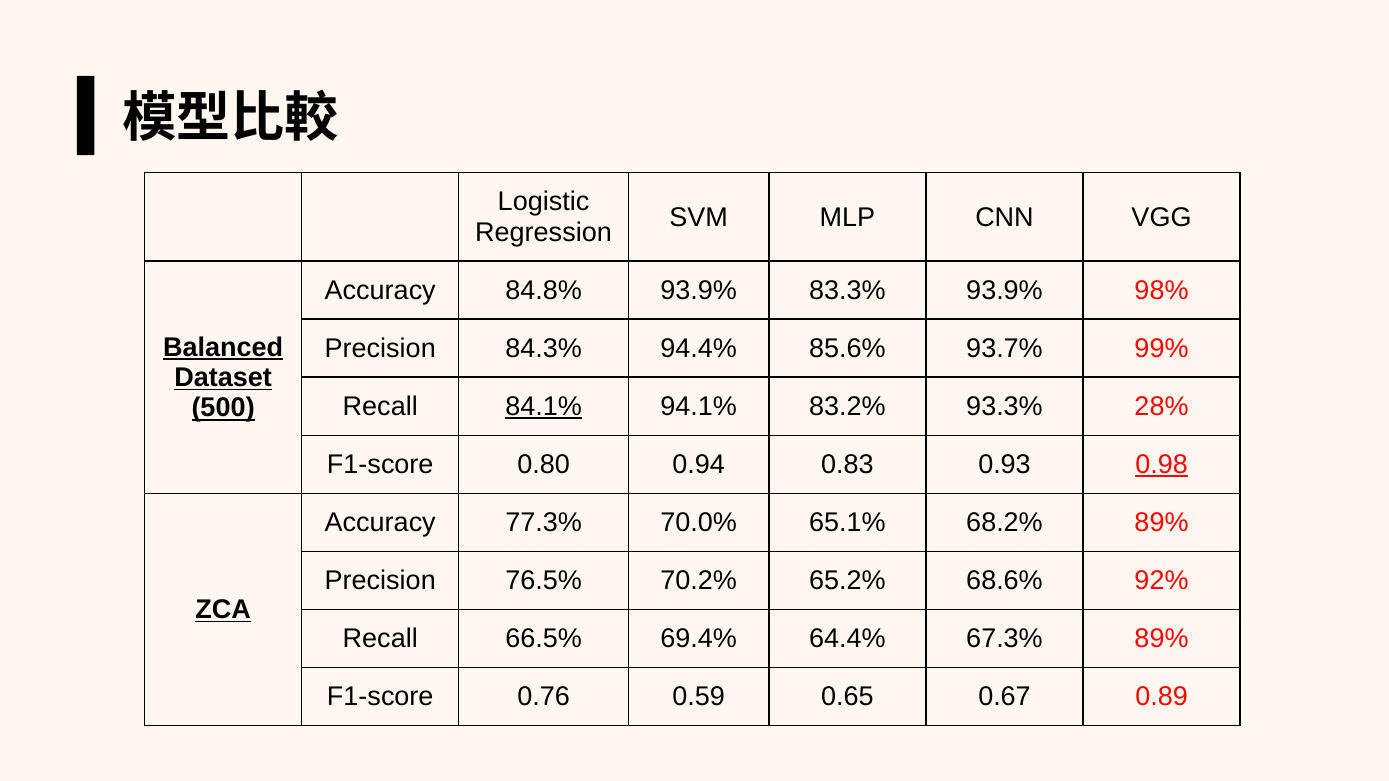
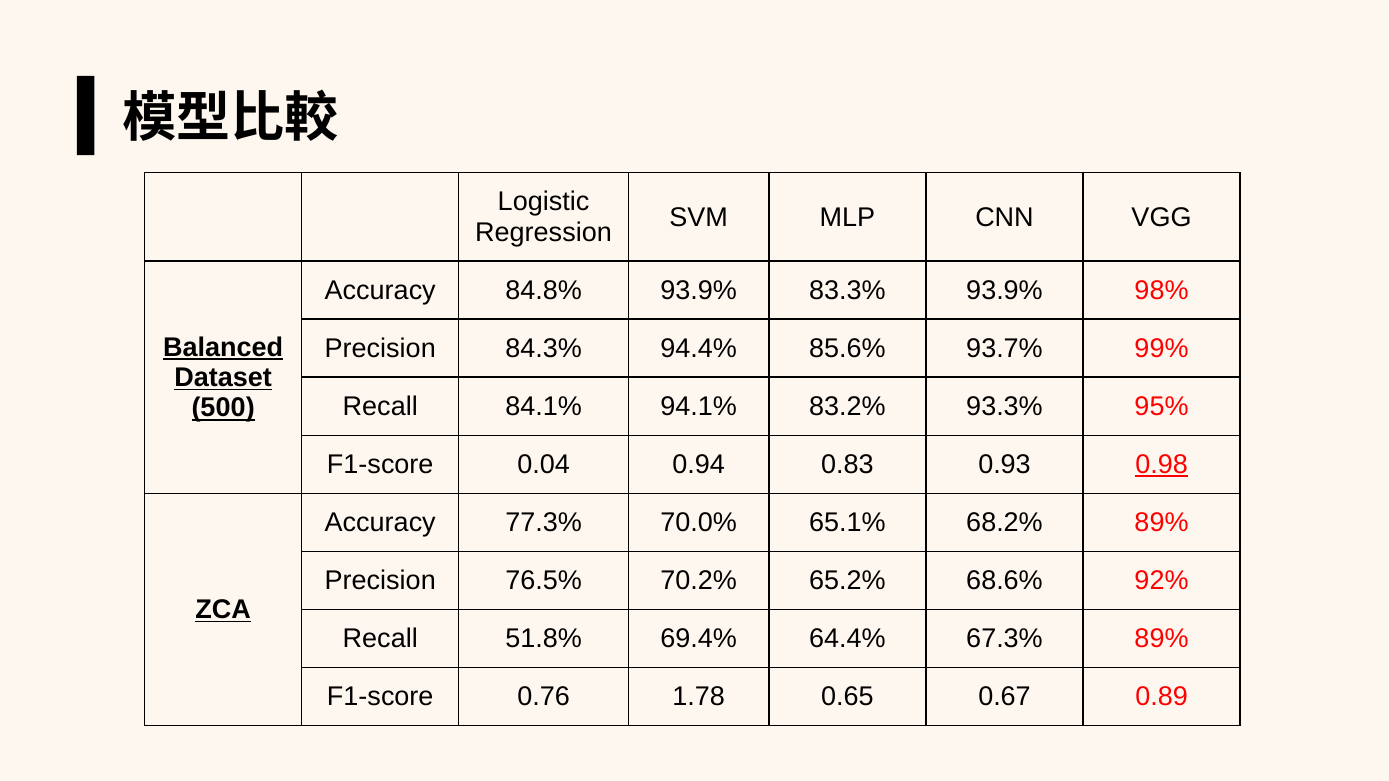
84.1% underline: present -> none
28%: 28% -> 95%
0.80: 0.80 -> 0.04
66.5%: 66.5% -> 51.8%
0.59: 0.59 -> 1.78
